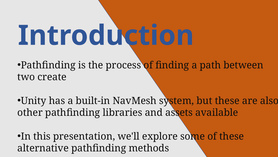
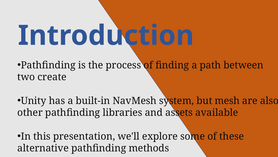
but these: these -> mesh
